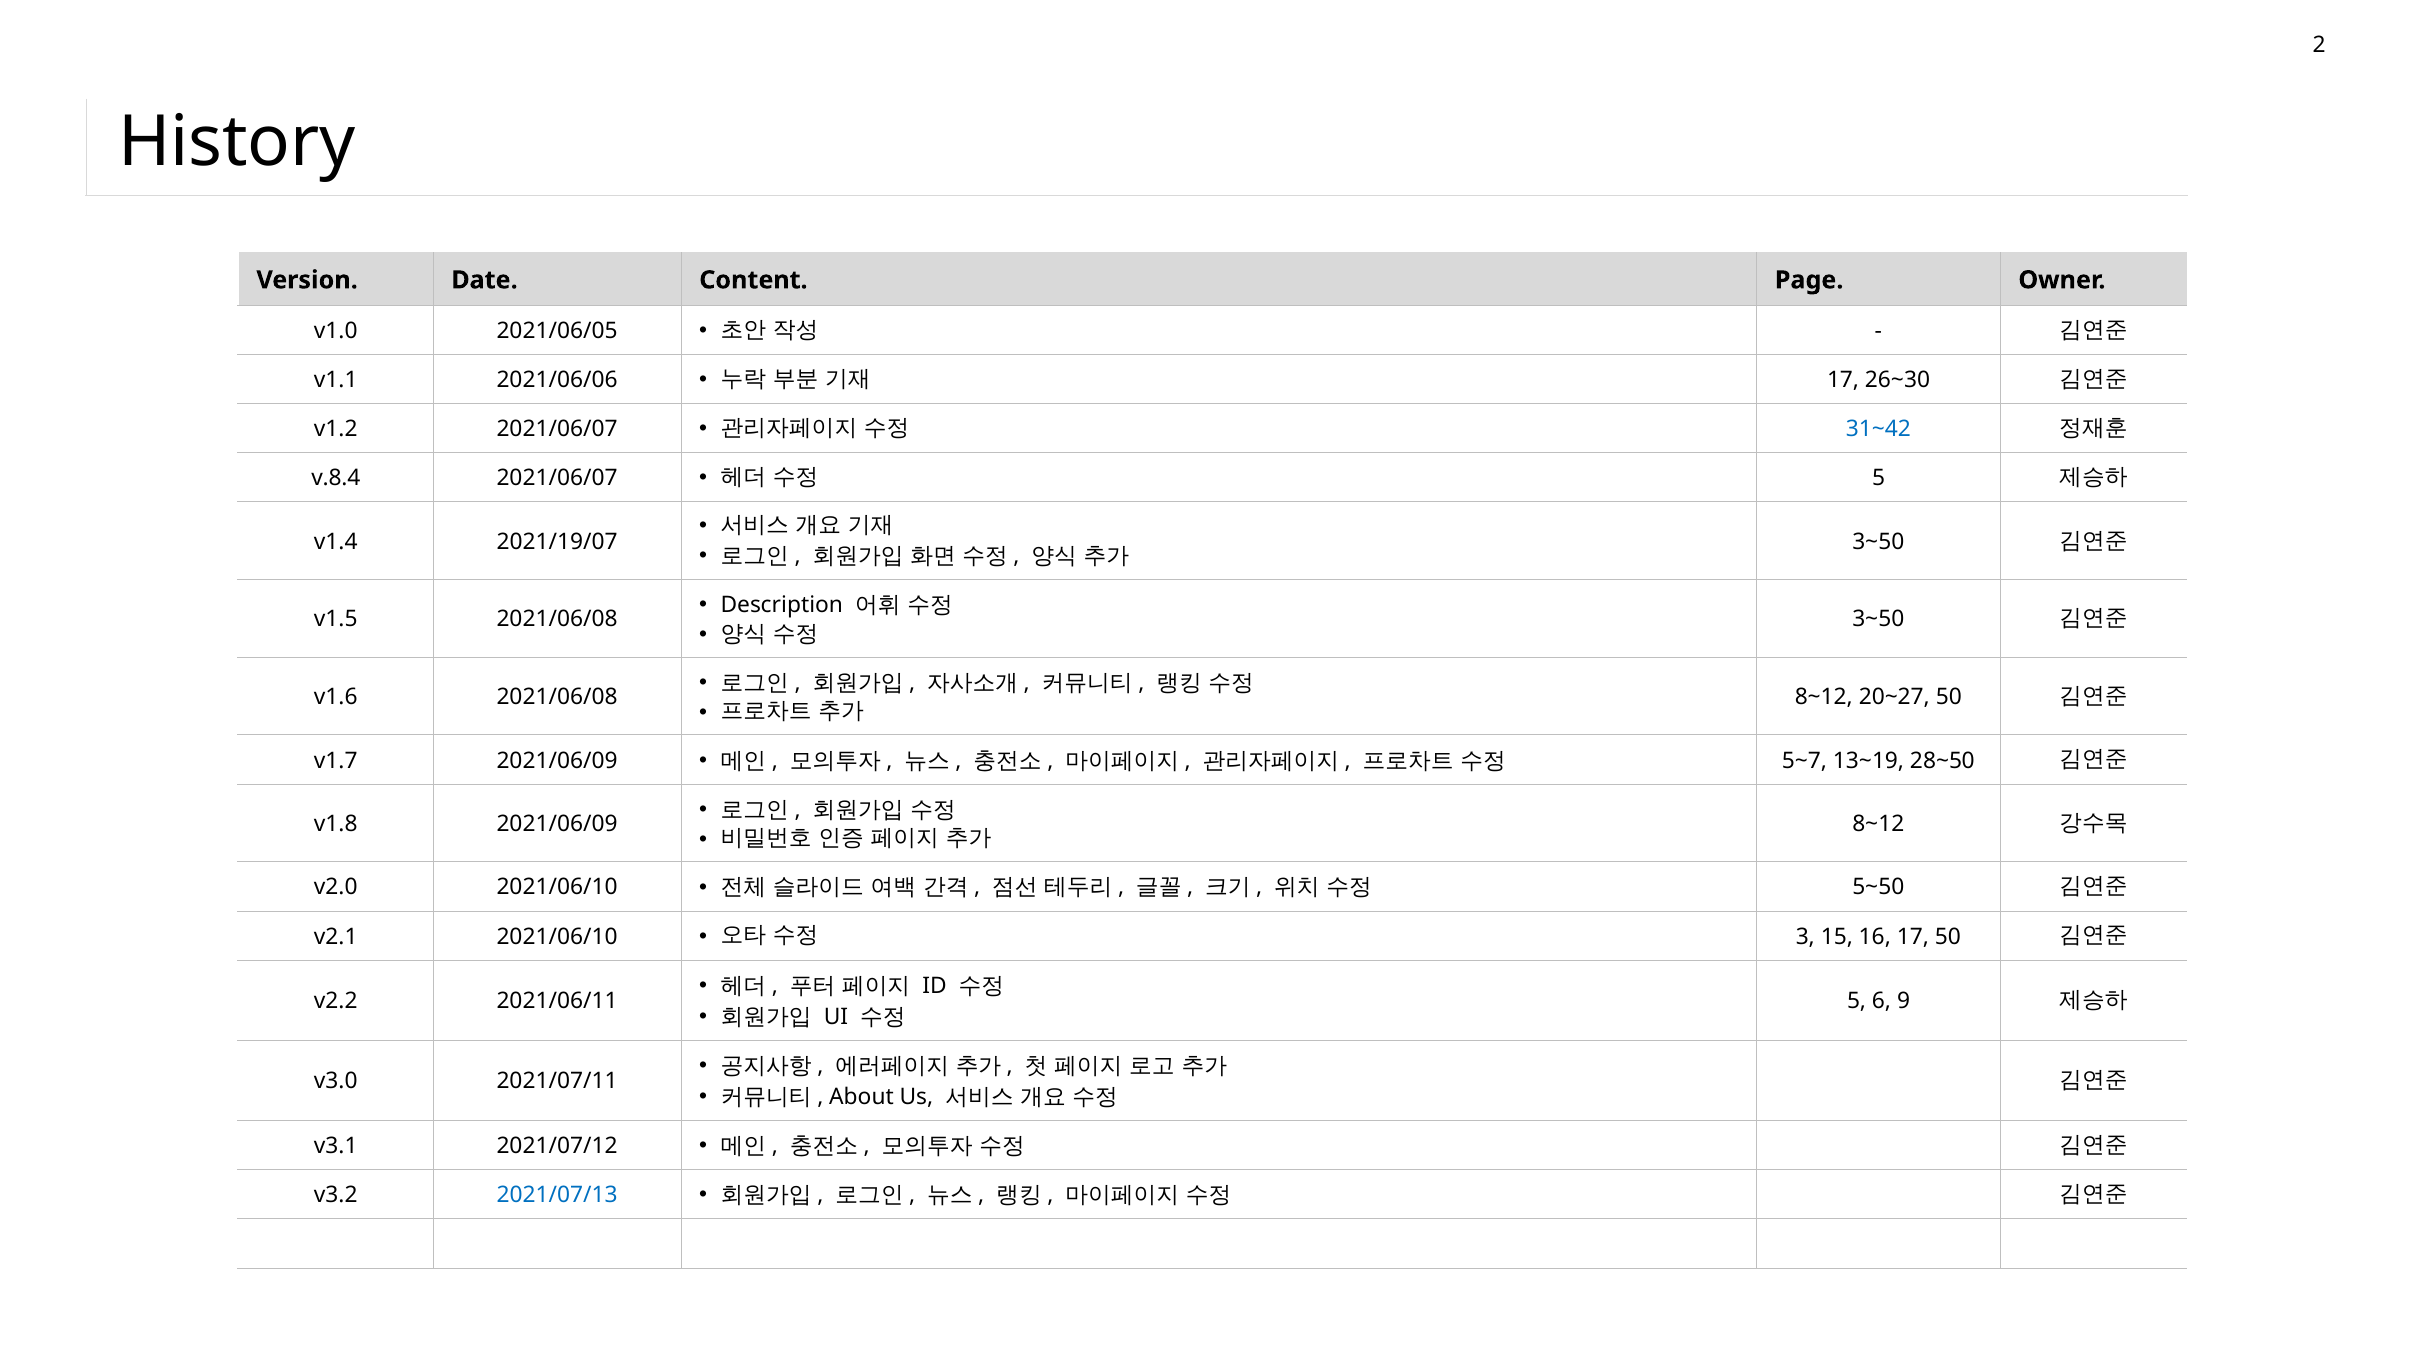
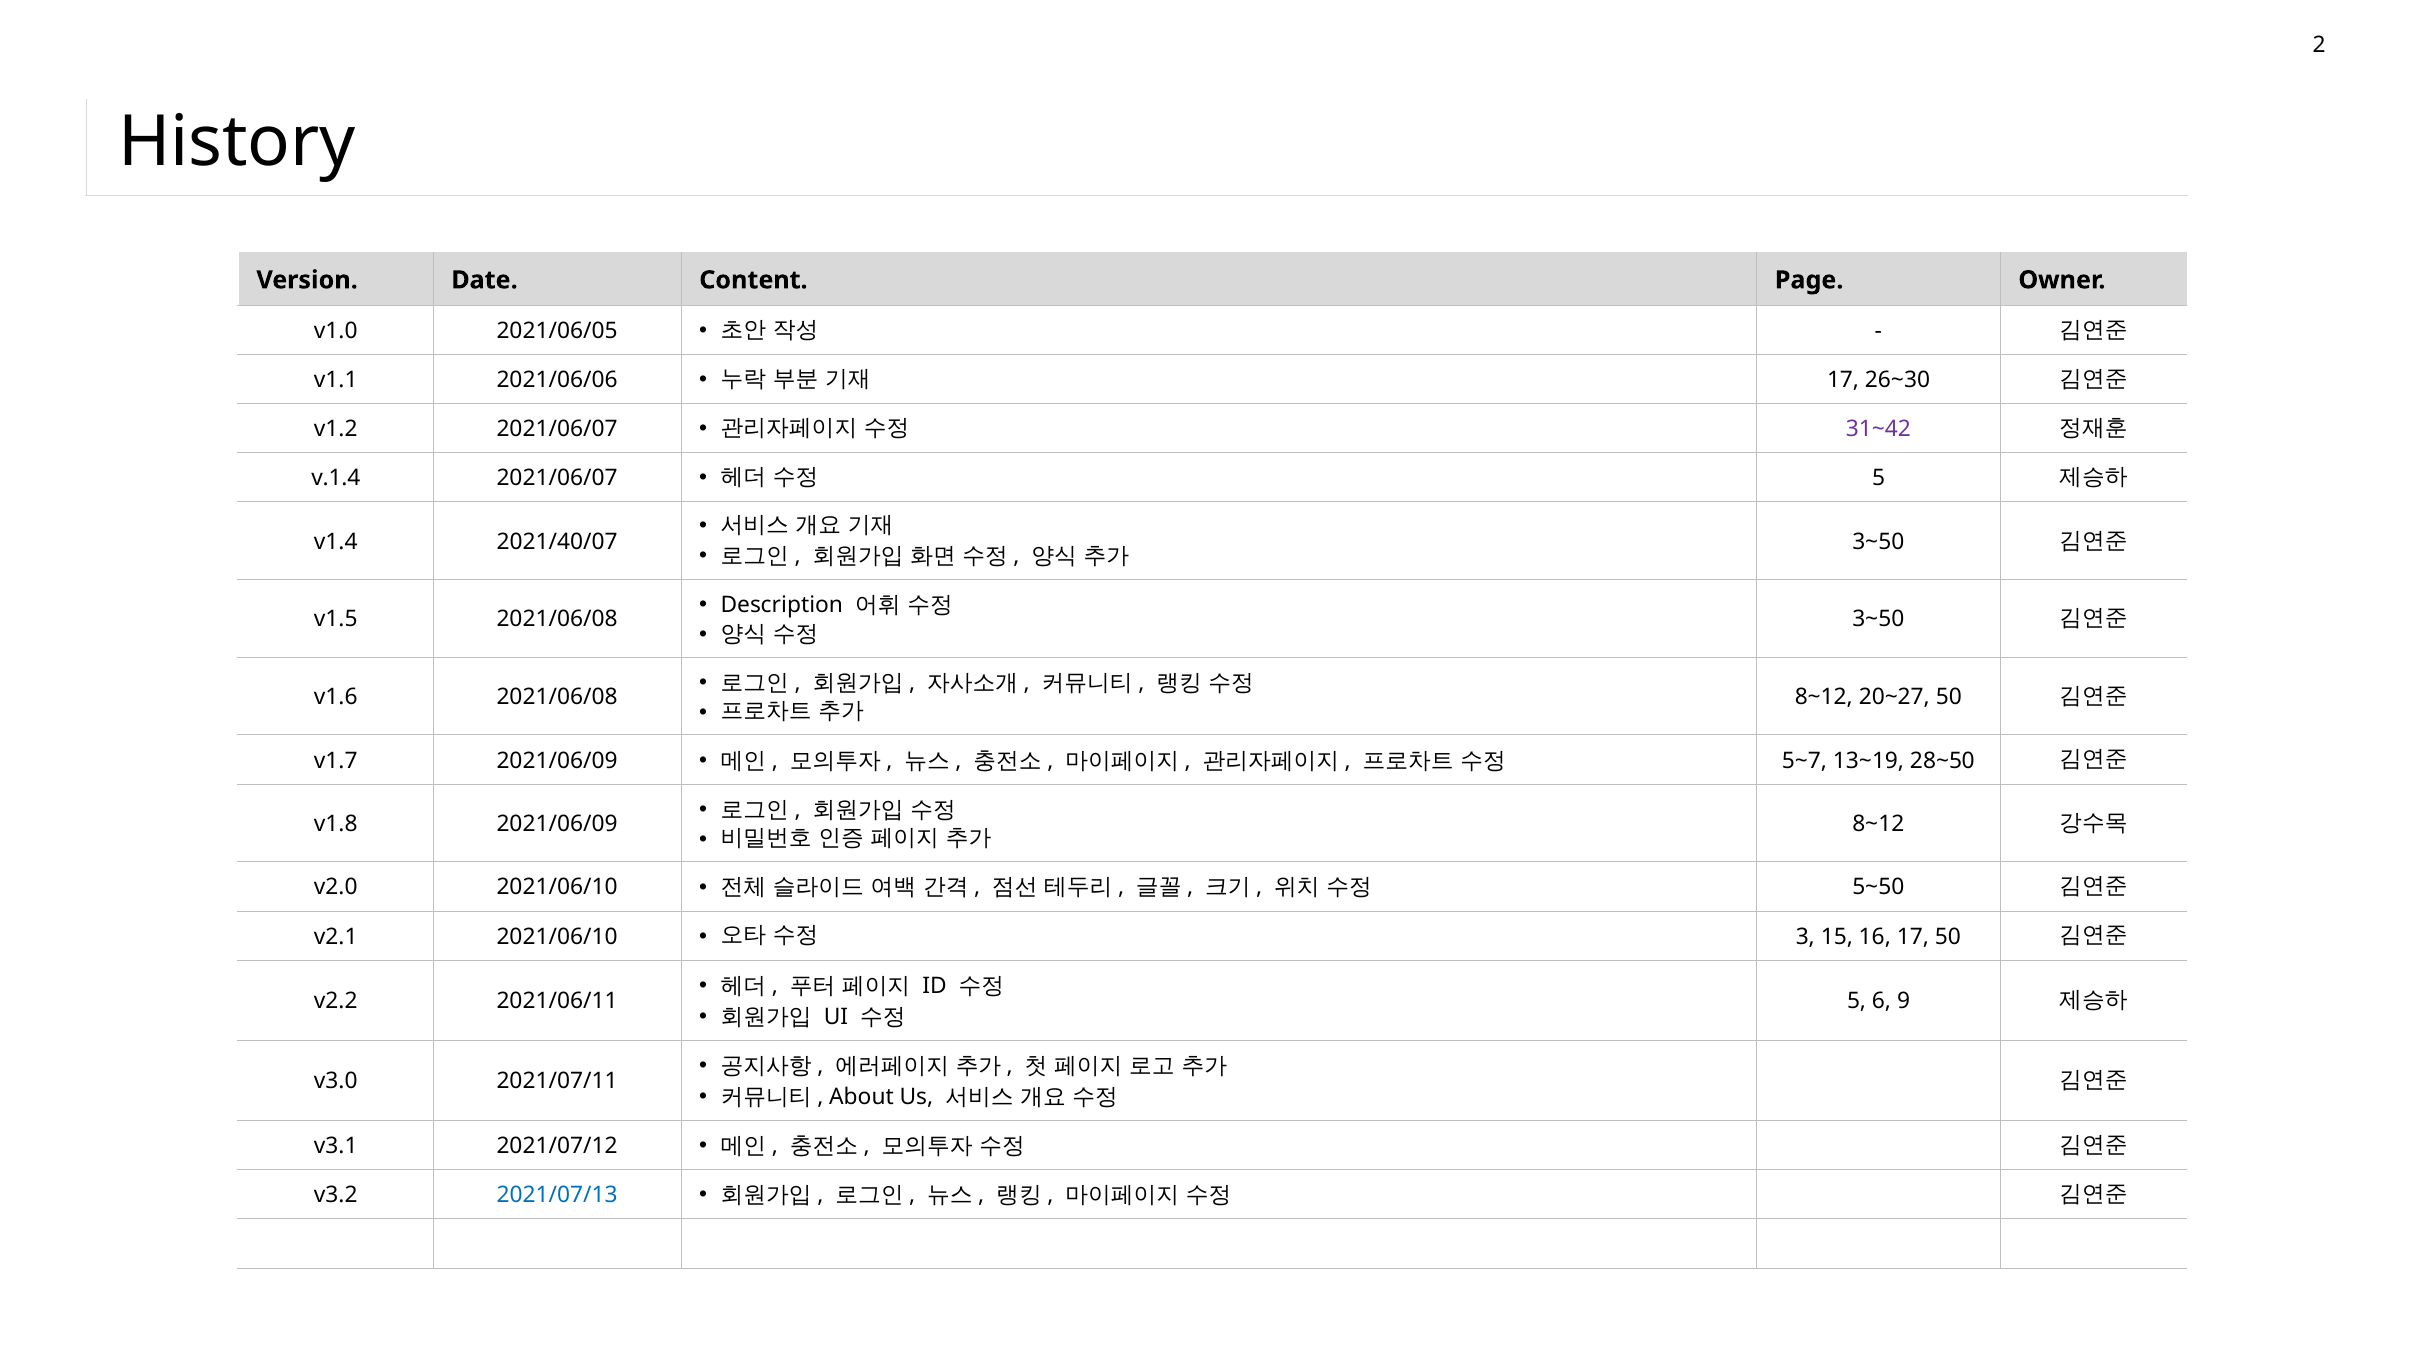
31~42 colour: blue -> purple
v.8.4: v.8.4 -> v.1.4
2021/19/07: 2021/19/07 -> 2021/40/07
